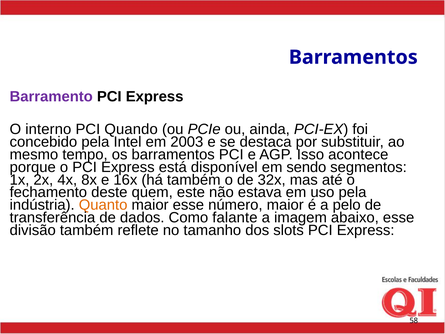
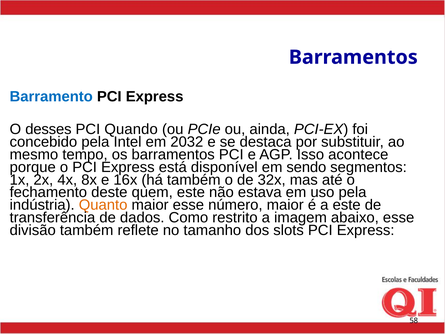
Barramento colour: purple -> blue
interno: interno -> desses
2003: 2003 -> 2032
a pelo: pelo -> este
falante: falante -> restrito
